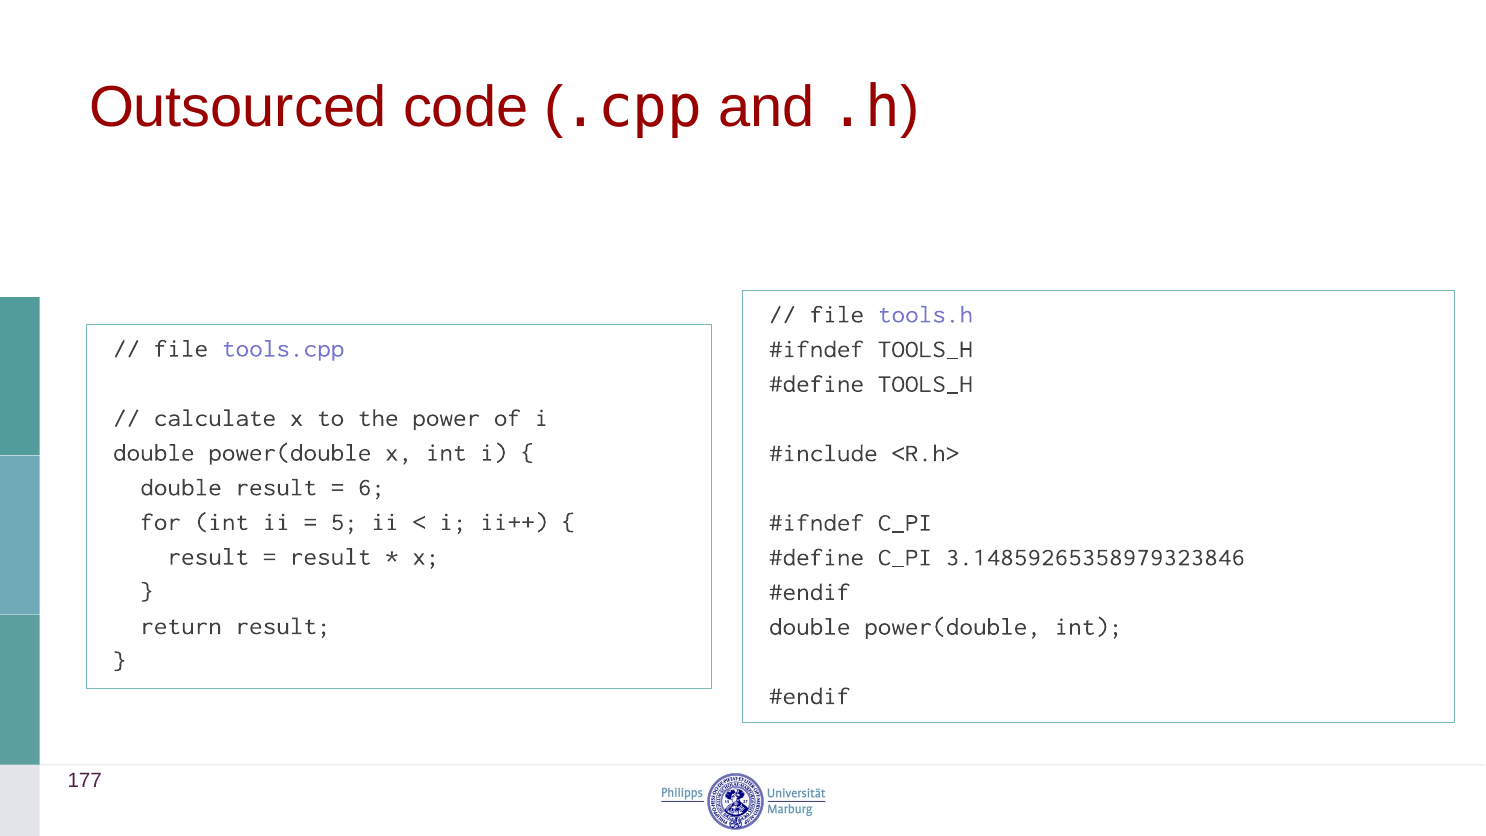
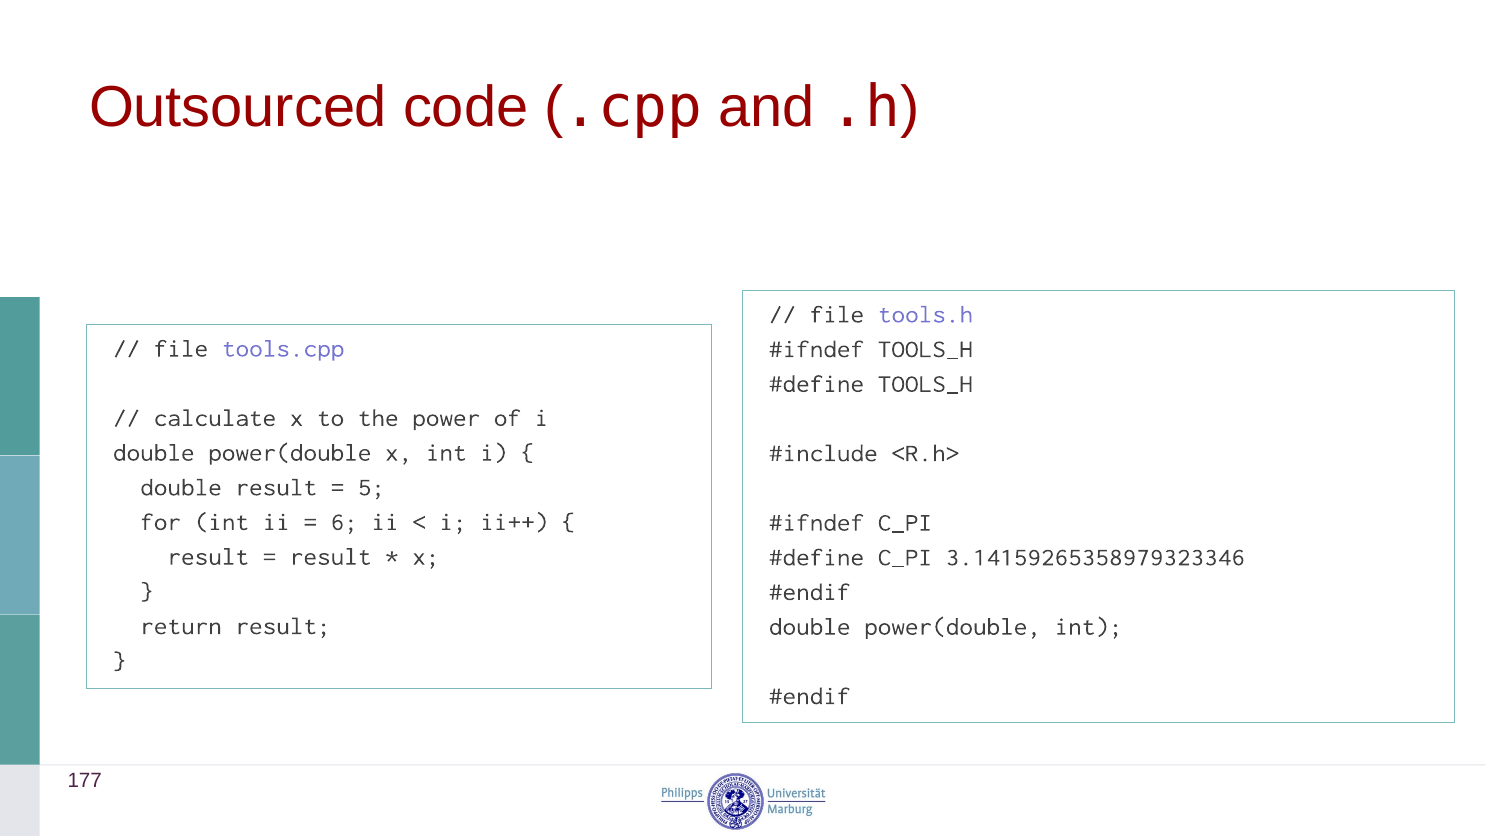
6: 6 -> 5
5: 5 -> 6
3.14859265358979323846: 3.14859265358979323846 -> 3.14159265358979323346
